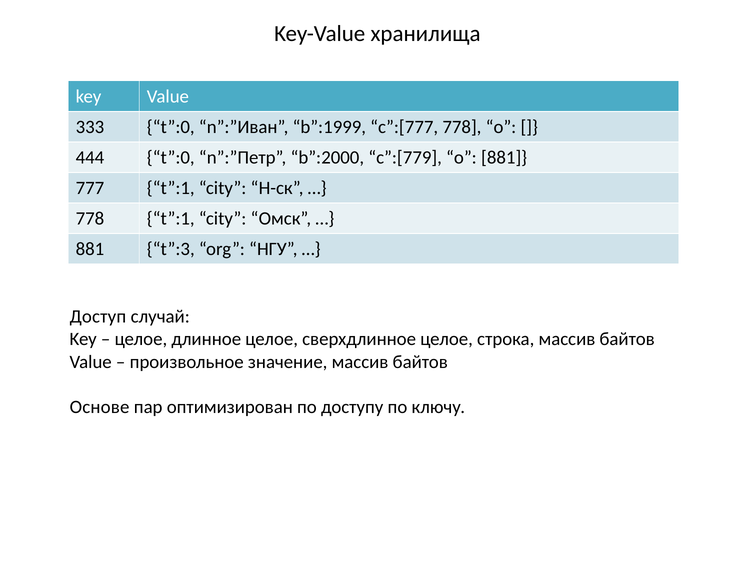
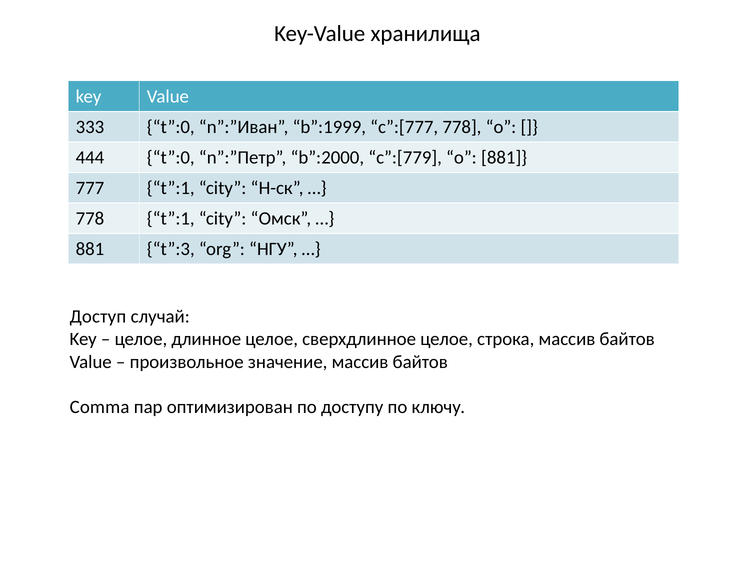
Основе: Основе -> Comma
